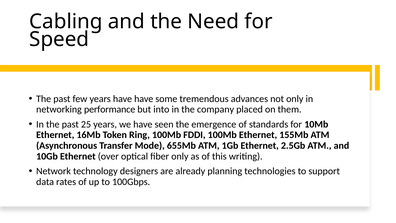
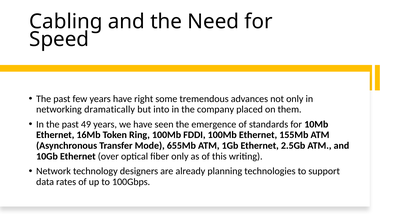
have have: have -> right
performance: performance -> dramatically
25: 25 -> 49
